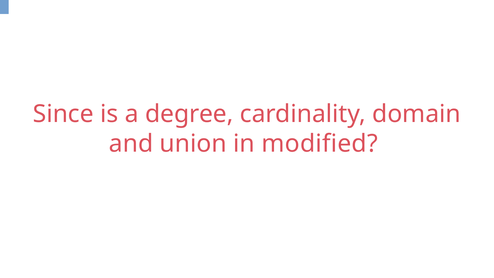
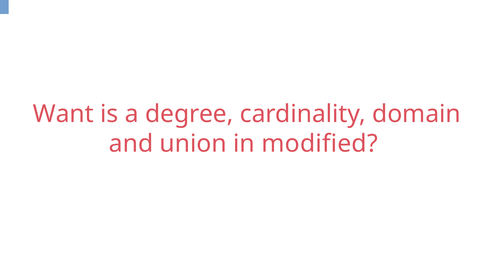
Since: Since -> Want
